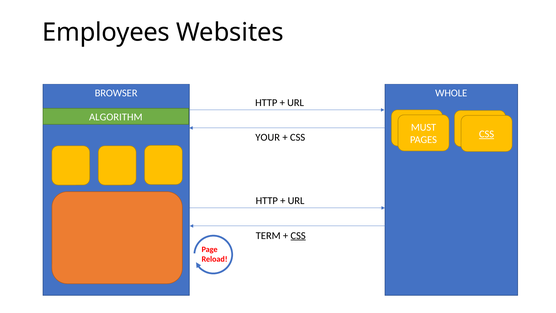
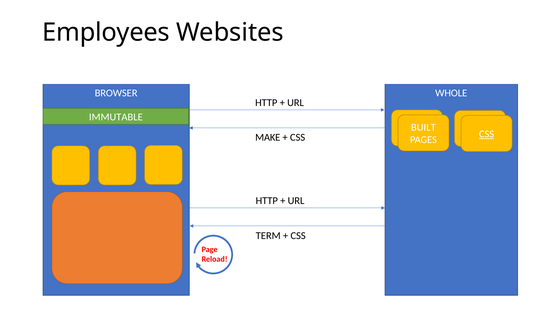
ALGORITHM: ALGORITHM -> IMMUTABLE
MUST: MUST -> BUILT
YOUR: YOUR -> MAKE
CSS at (298, 235) underline: present -> none
